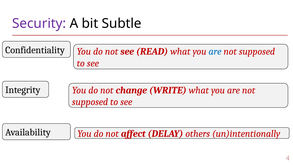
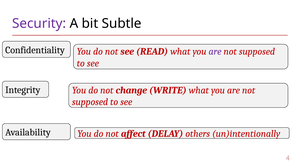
are at (215, 51) colour: blue -> purple
